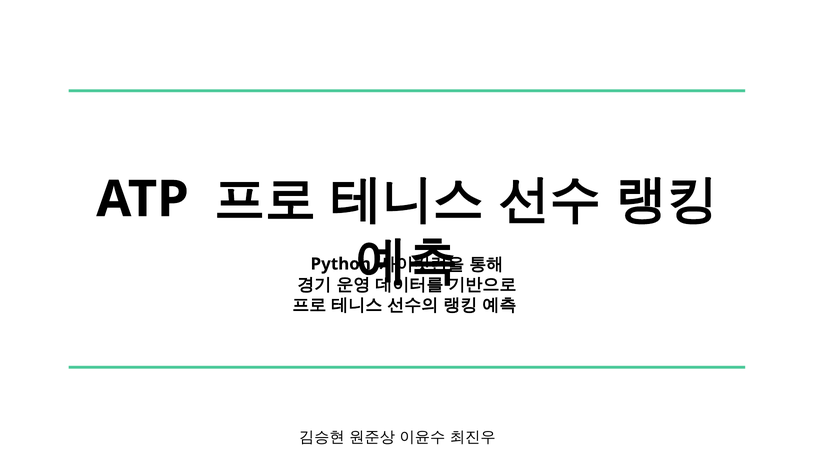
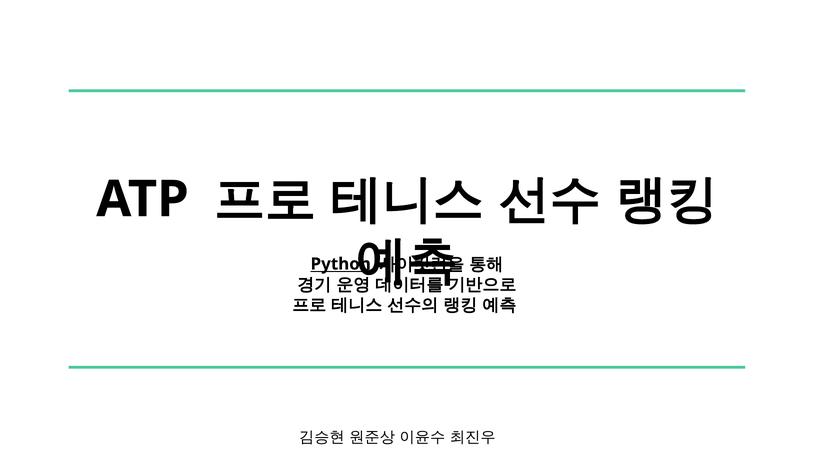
Python underline: none -> present
